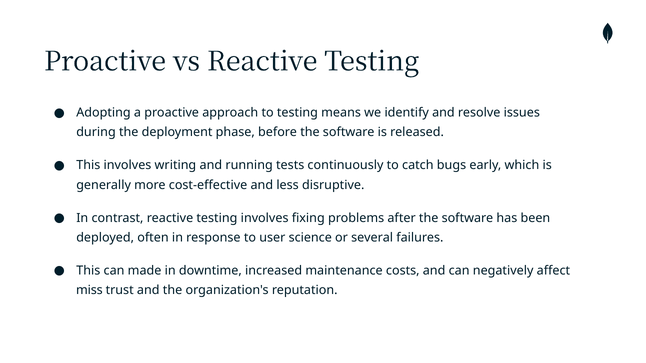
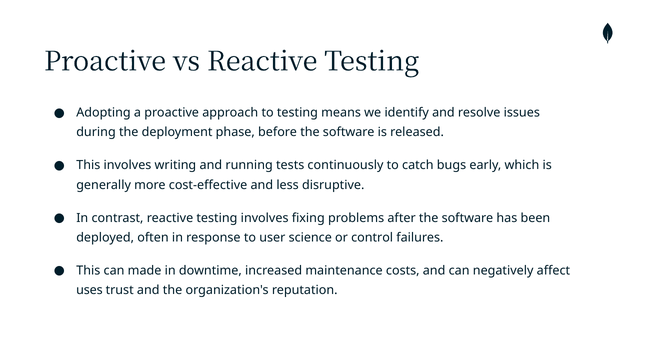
several: several -> control
miss: miss -> uses
